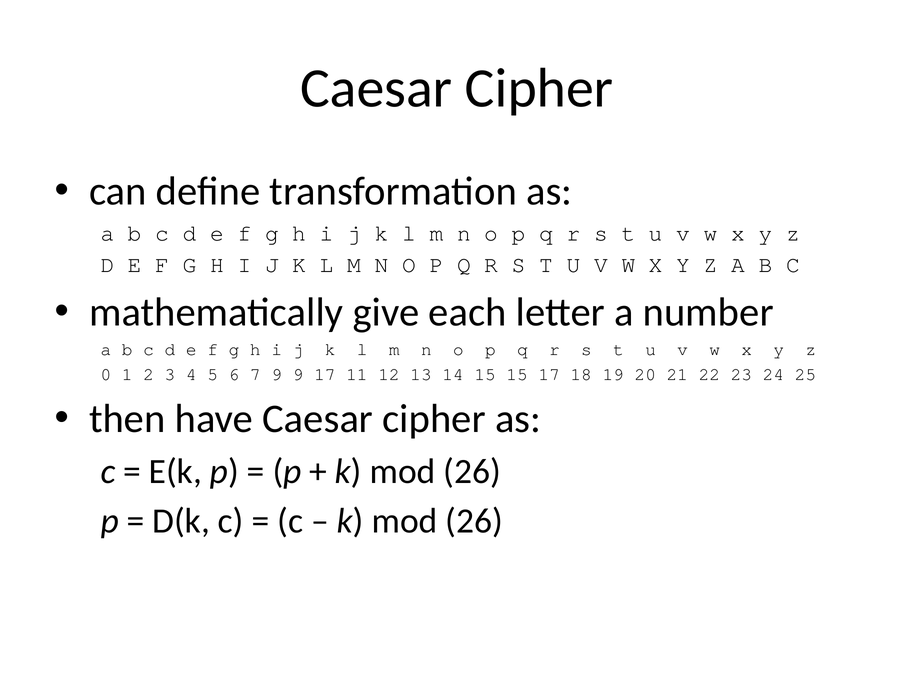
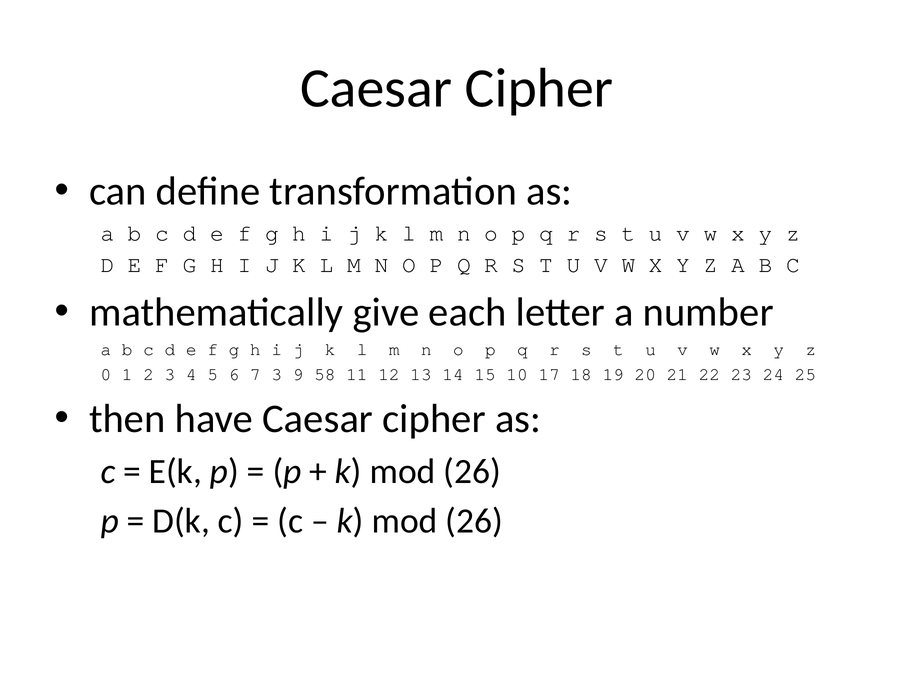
7 9: 9 -> 3
9 17: 17 -> 58
15 15: 15 -> 10
